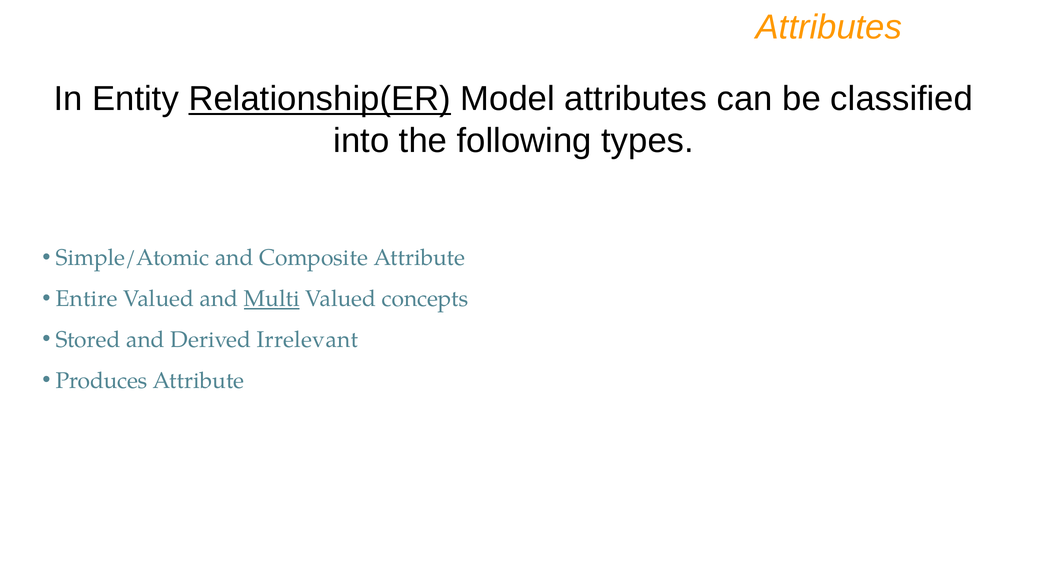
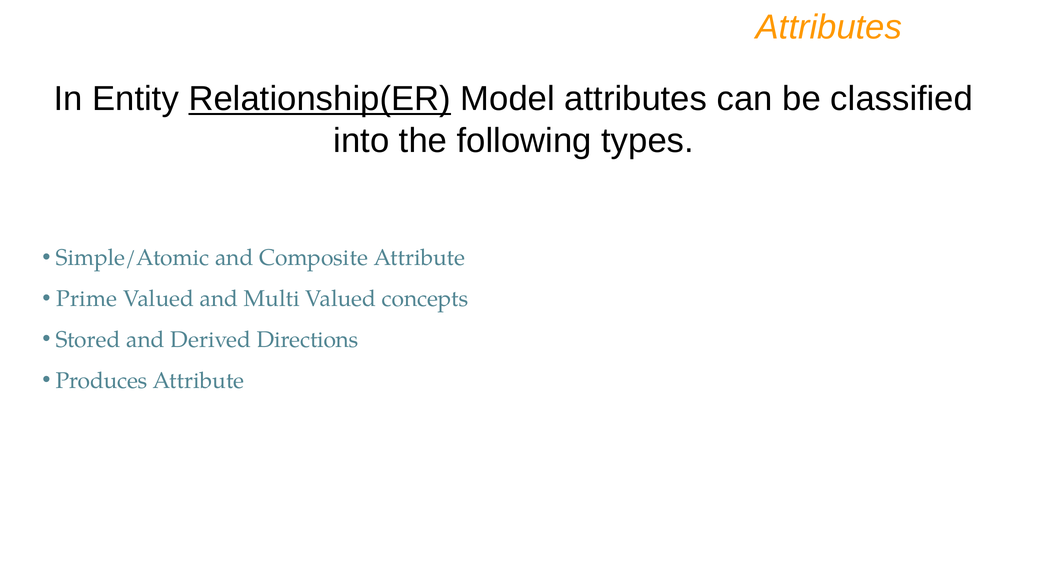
Entire: Entire -> Prime
Multi underline: present -> none
Irrelevant: Irrelevant -> Directions
